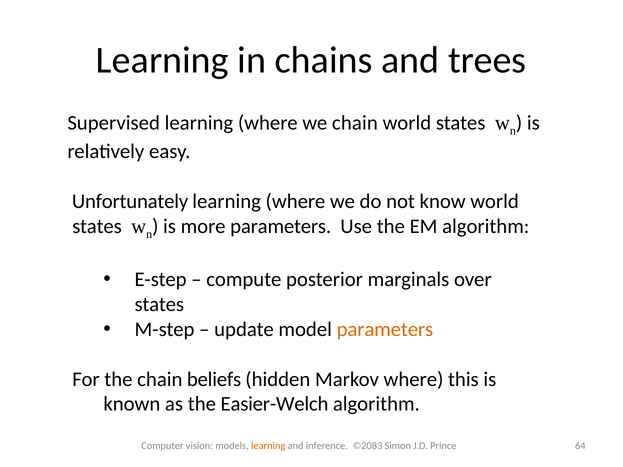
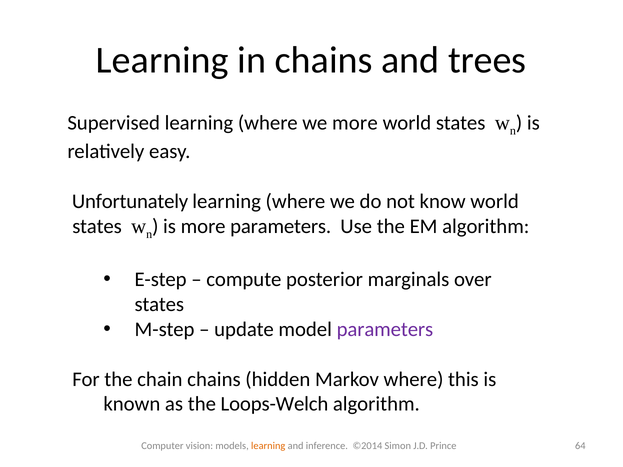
we chain: chain -> more
parameters at (385, 330) colour: orange -> purple
chain beliefs: beliefs -> chains
Easier-Welch: Easier-Welch -> Loops-Welch
©2083: ©2083 -> ©2014
